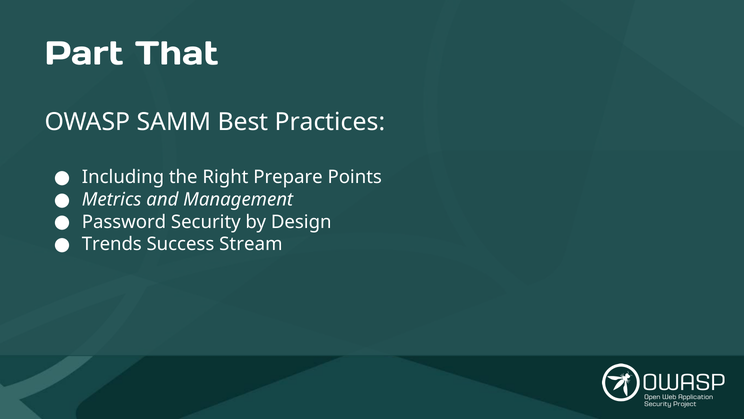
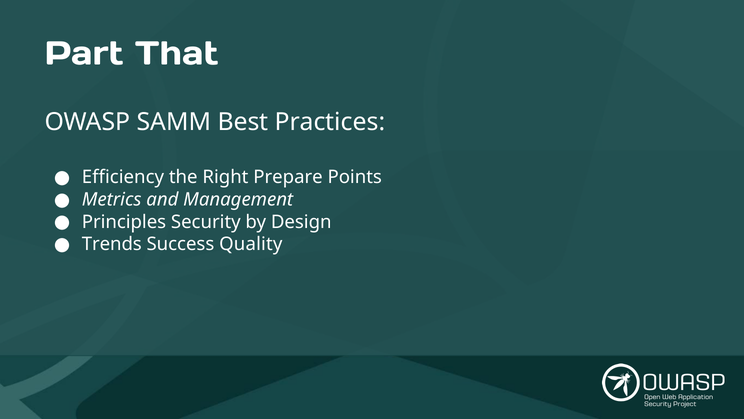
Including: Including -> Efficiency
Password: Password -> Principles
Stream: Stream -> Quality
